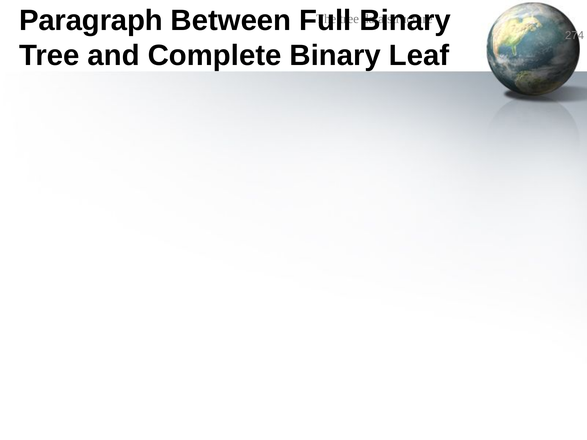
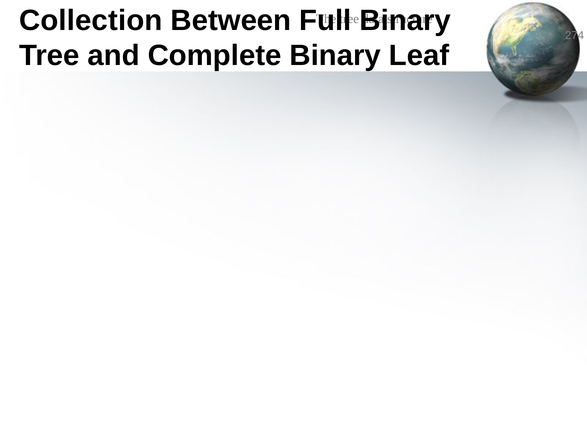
Paragraph: Paragraph -> Collection
